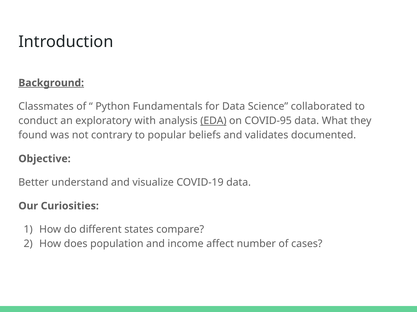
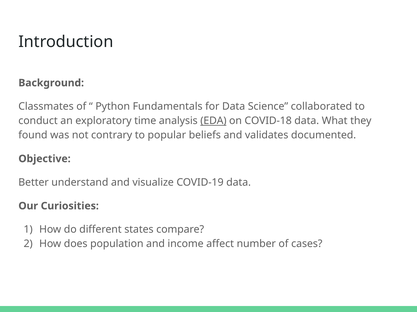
Background underline: present -> none
with: with -> time
COVID-95: COVID-95 -> COVID-18
